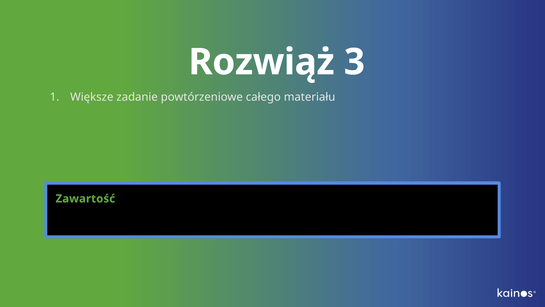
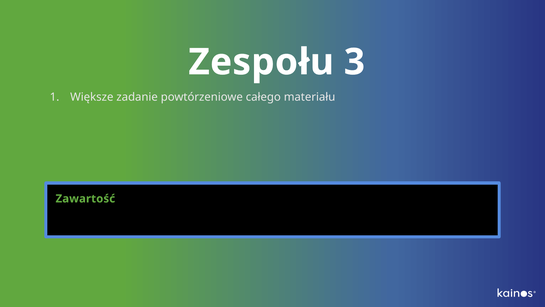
Rozwiąż: Rozwiąż -> Zespołu
